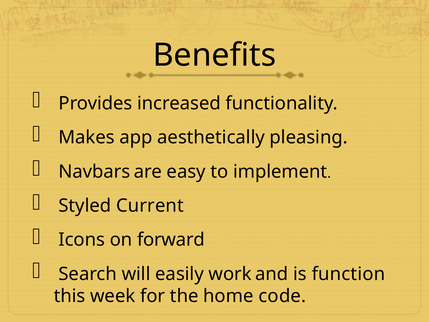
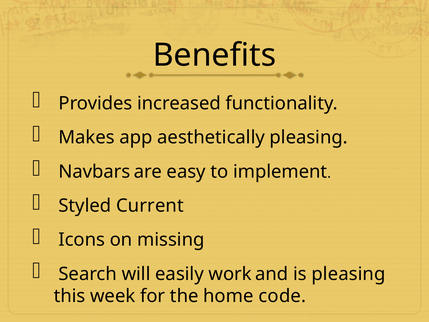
forward: forward -> missing
is function: function -> pleasing
